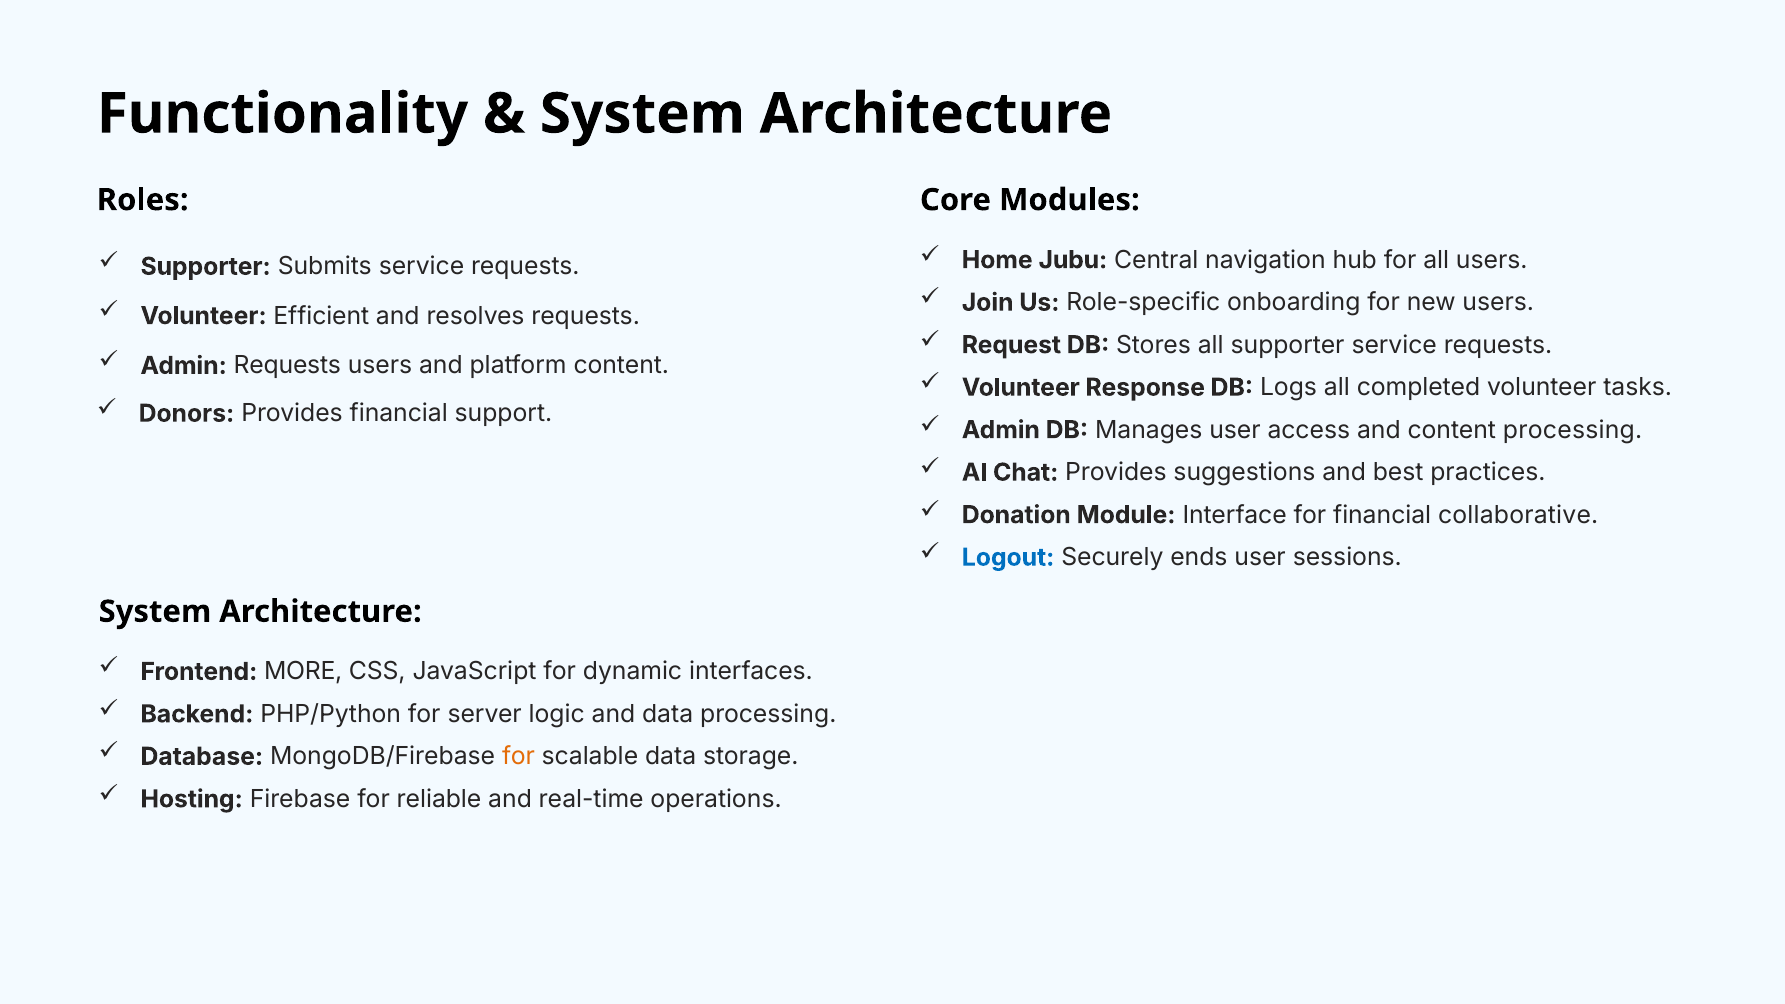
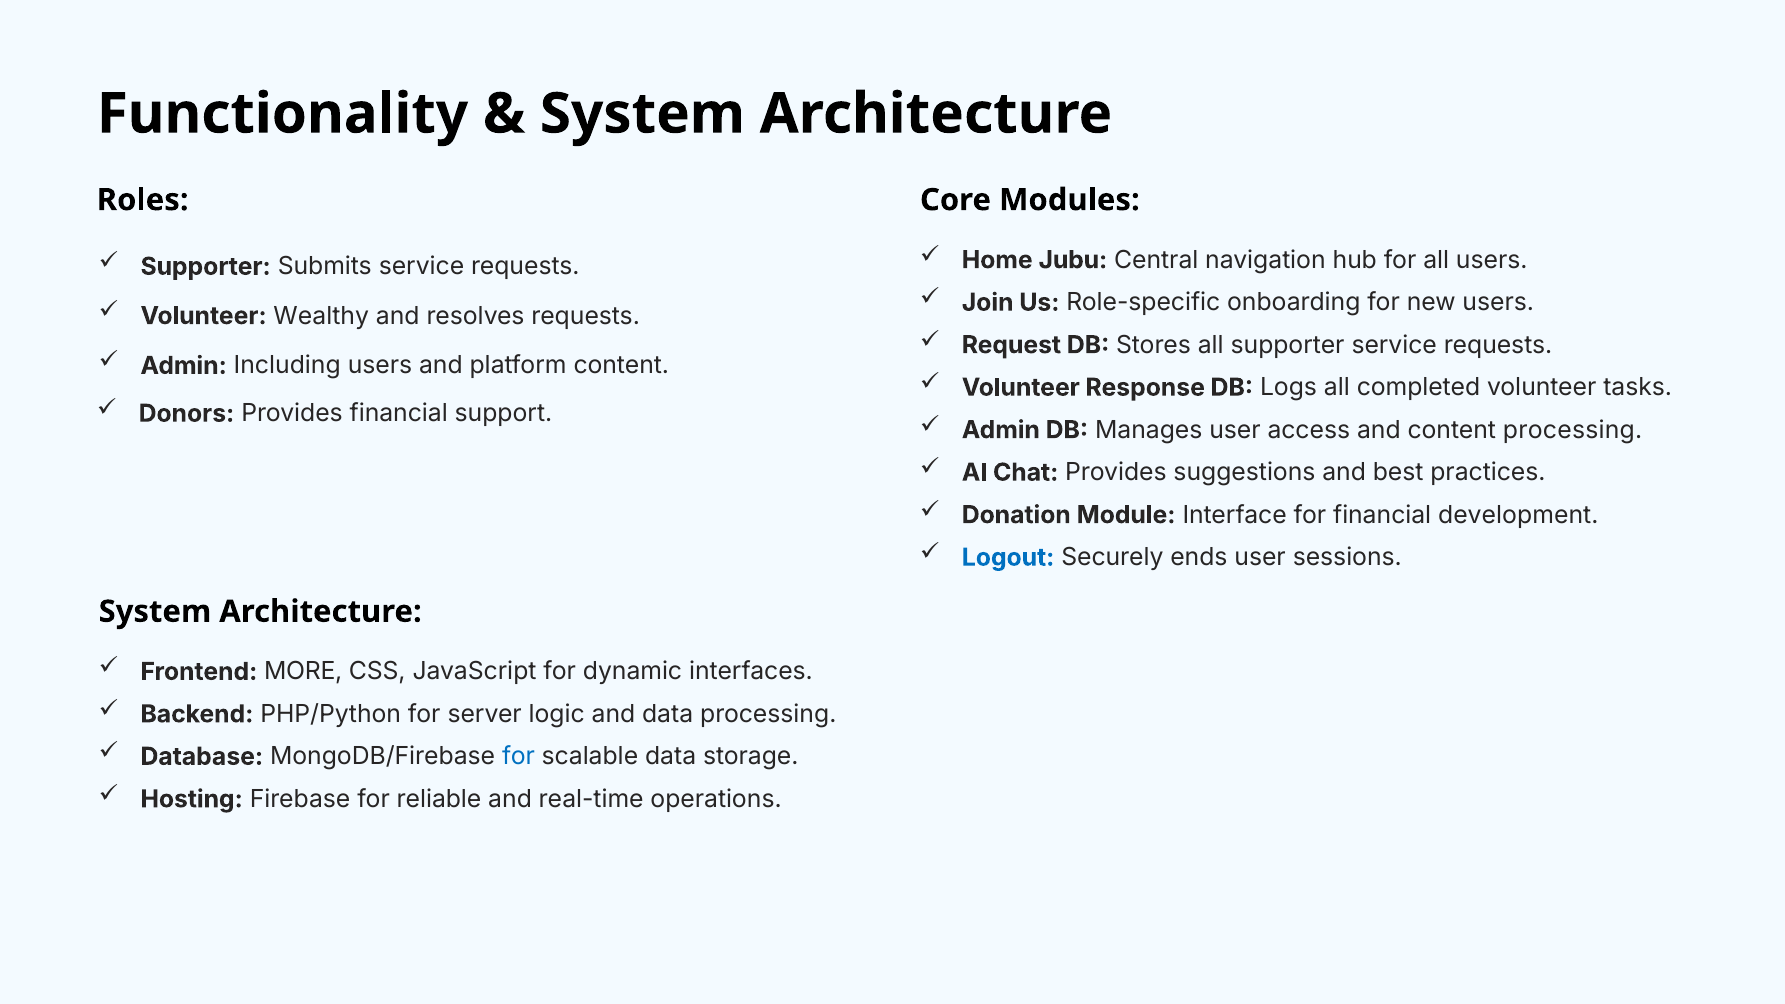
Efficient: Efficient -> Wealthy
Admin Requests: Requests -> Including
collaborative: collaborative -> development
for at (518, 757) colour: orange -> blue
